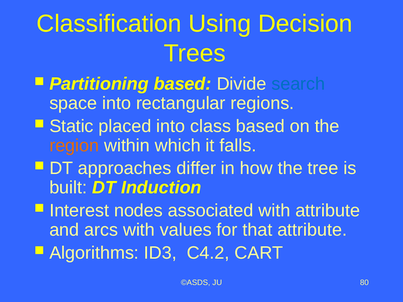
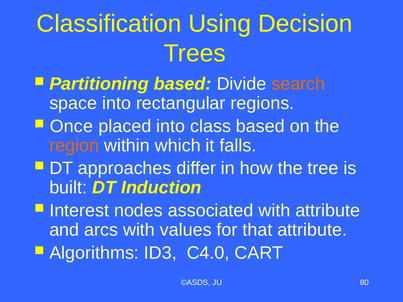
search colour: blue -> orange
Static: Static -> Once
C4.2: C4.2 -> C4.0
